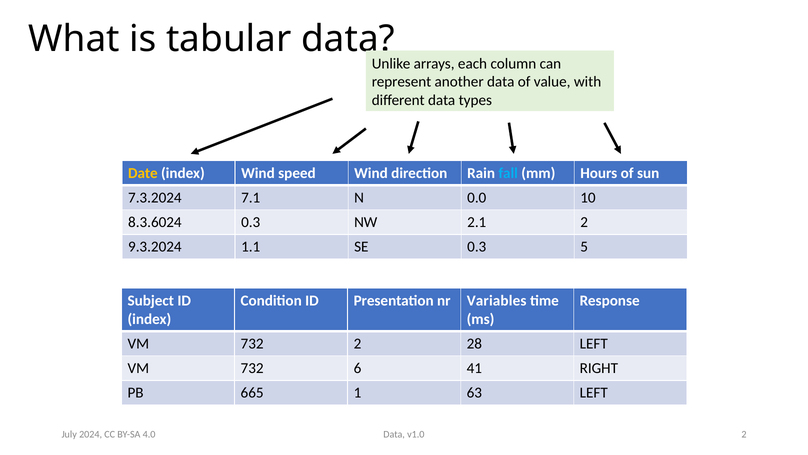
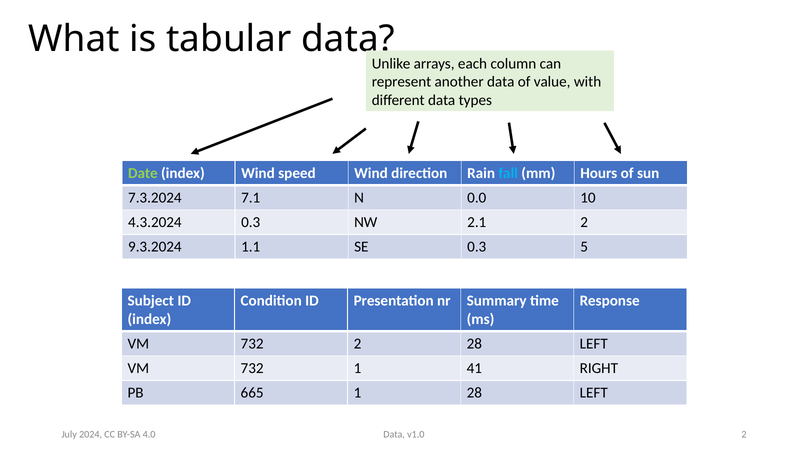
Date colour: yellow -> light green
8.3.6024: 8.3.6024 -> 4.3.2024
Variables: Variables -> Summary
732 6: 6 -> 1
1 63: 63 -> 28
